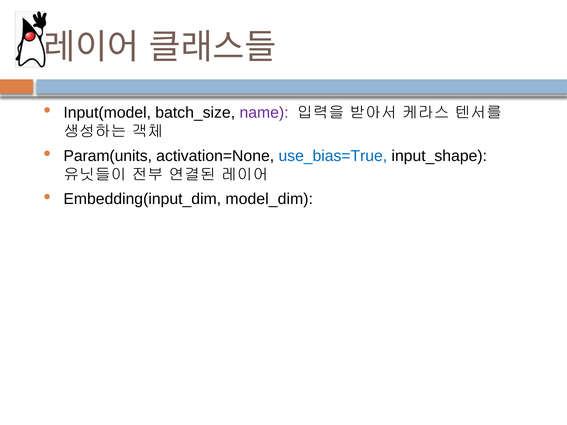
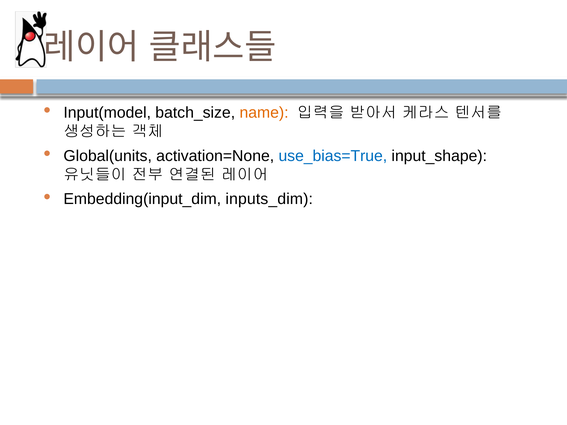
name colour: purple -> orange
Param(units: Param(units -> Global(units
model_dim: model_dim -> inputs_dim
